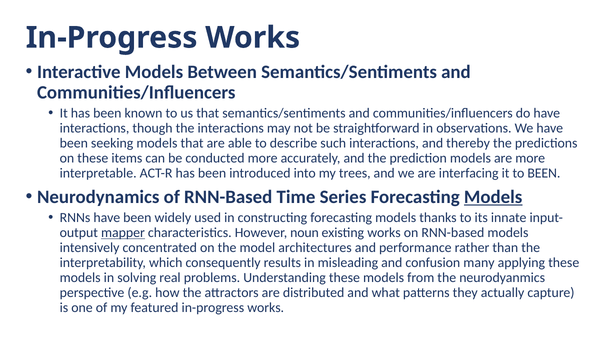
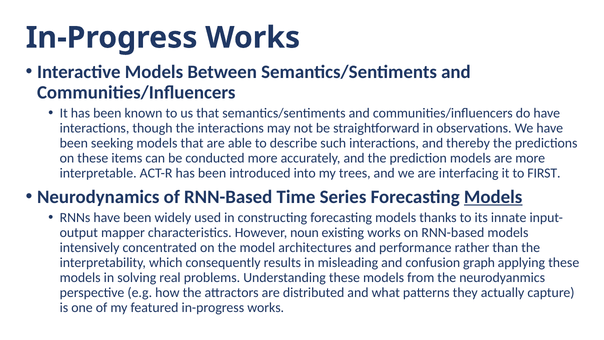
to BEEN: BEEN -> FIRST
mapper underline: present -> none
many: many -> graph
